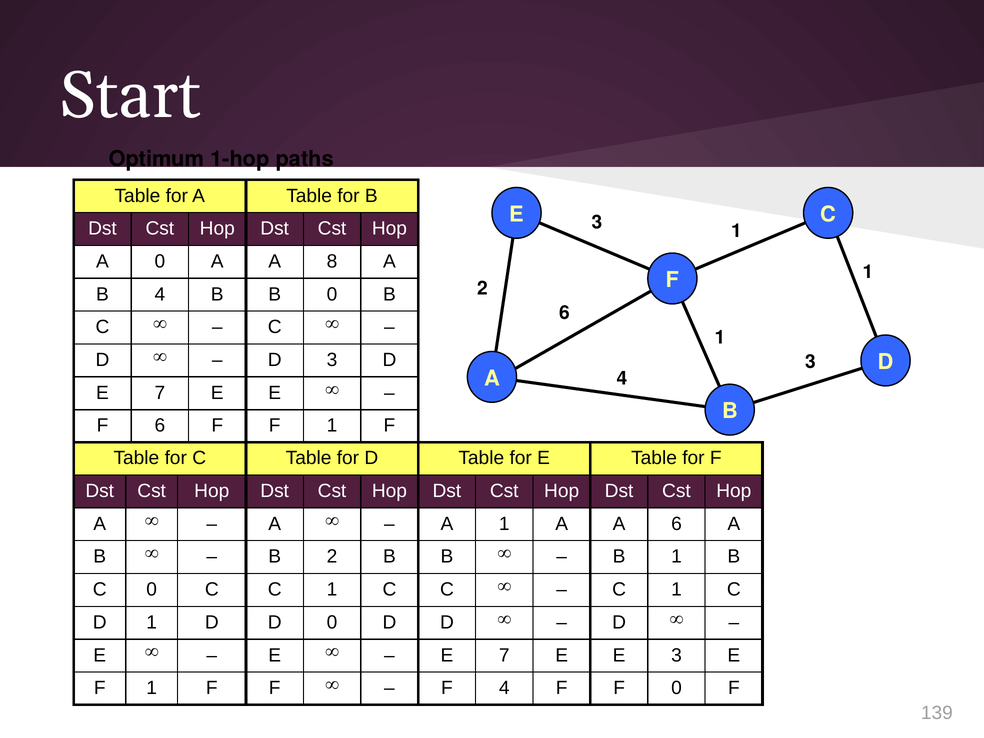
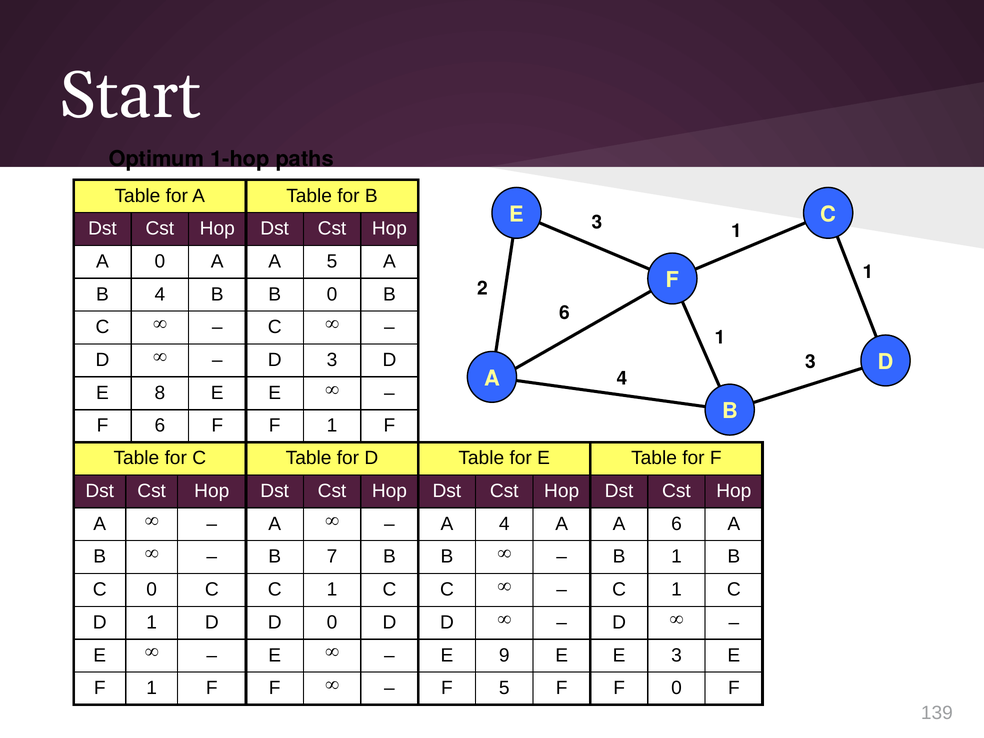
A 8: 8 -> 5
7 at (160, 393): 7 -> 8
A 1: 1 -> 4
2 at (332, 557): 2 -> 7
7 at (504, 655): 7 -> 9
F 4: 4 -> 5
